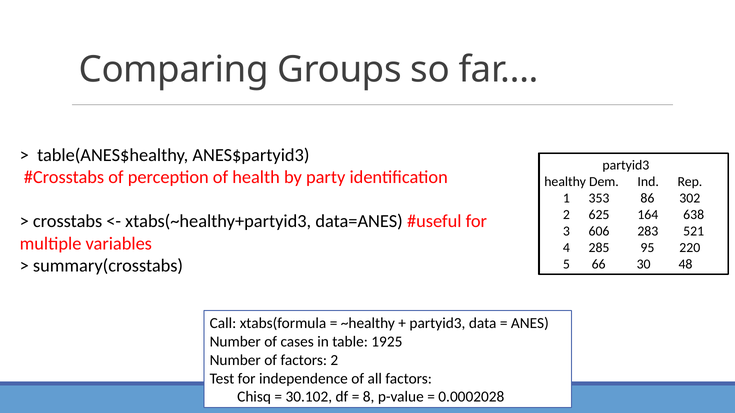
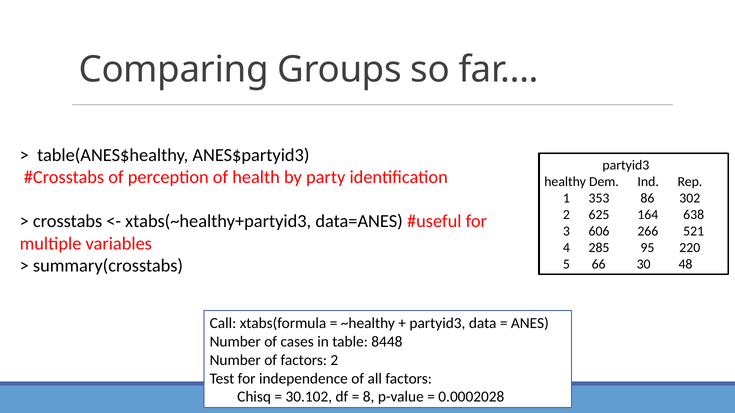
283: 283 -> 266
1925: 1925 -> 8448
